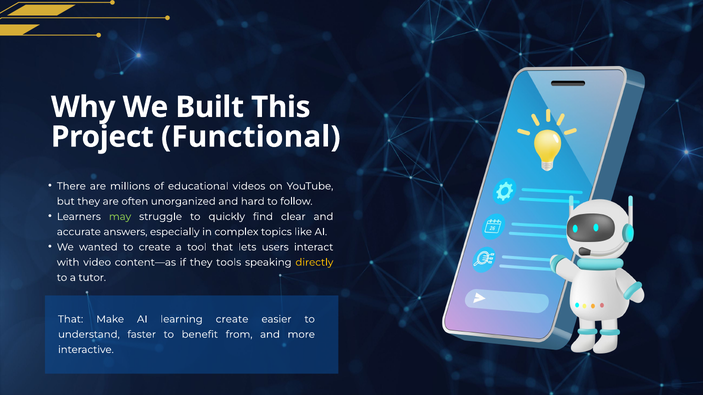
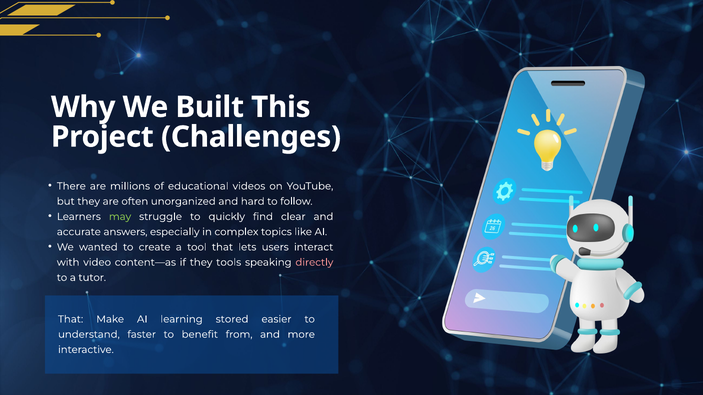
Functional: Functional -> Challenges
directly colour: yellow -> pink
learning create: create -> stored
